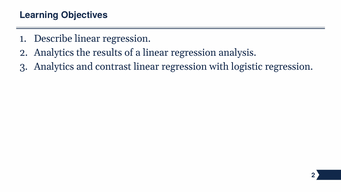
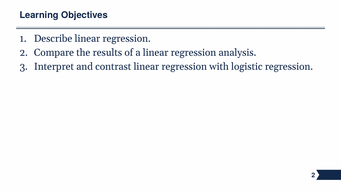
2 Analytics: Analytics -> Compare
Analytics at (54, 67): Analytics -> Interpret
